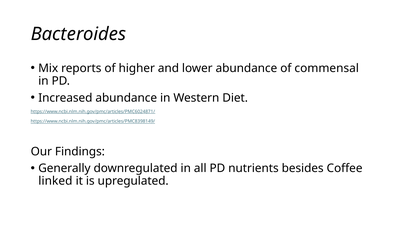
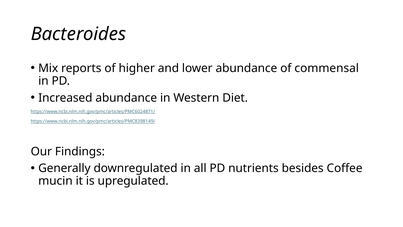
linked: linked -> mucin
